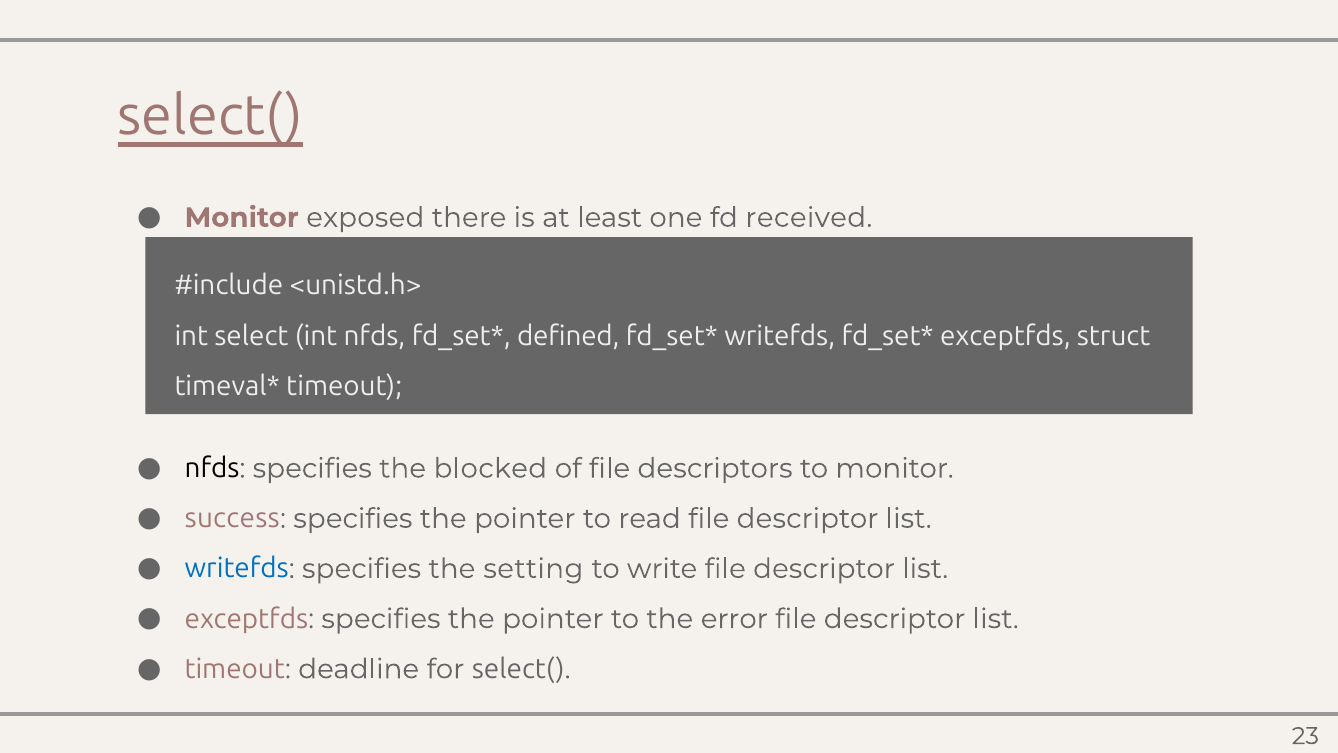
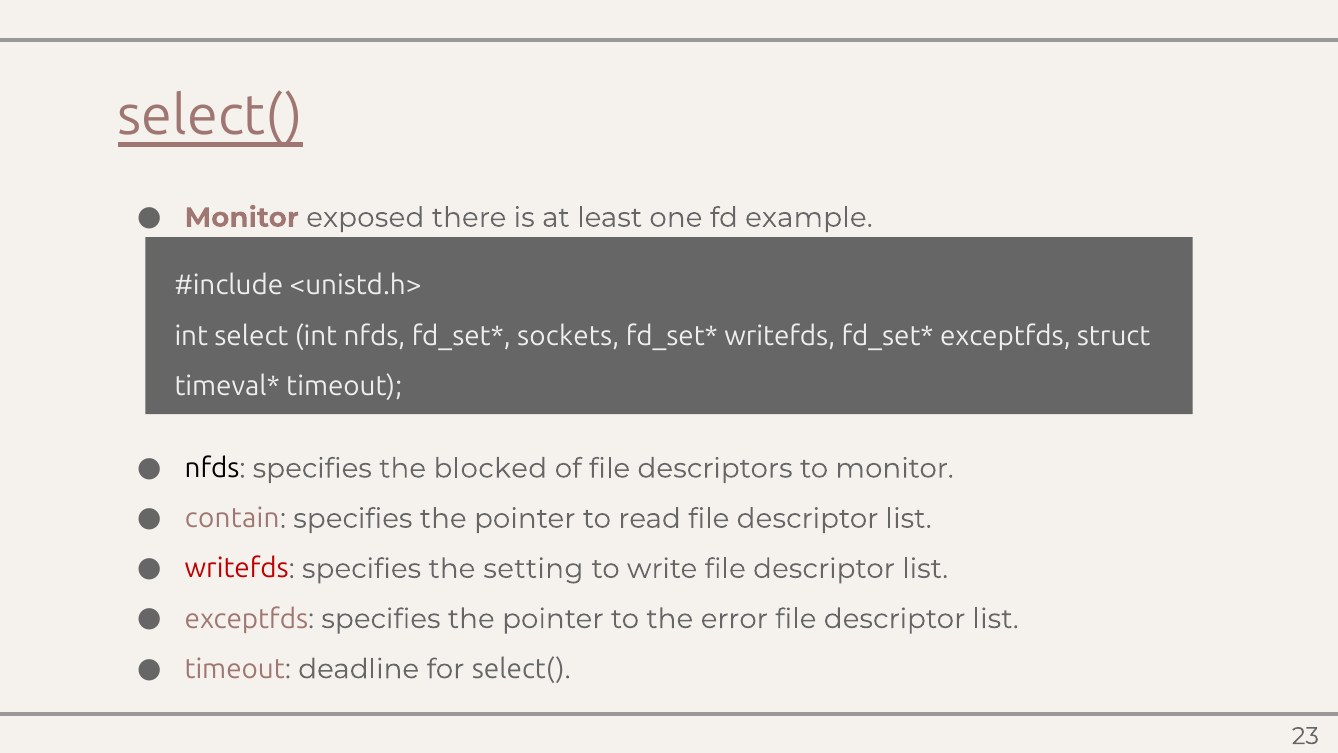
received: received -> example
defined: defined -> sockets
success: success -> contain
writefds at (237, 569) colour: blue -> red
